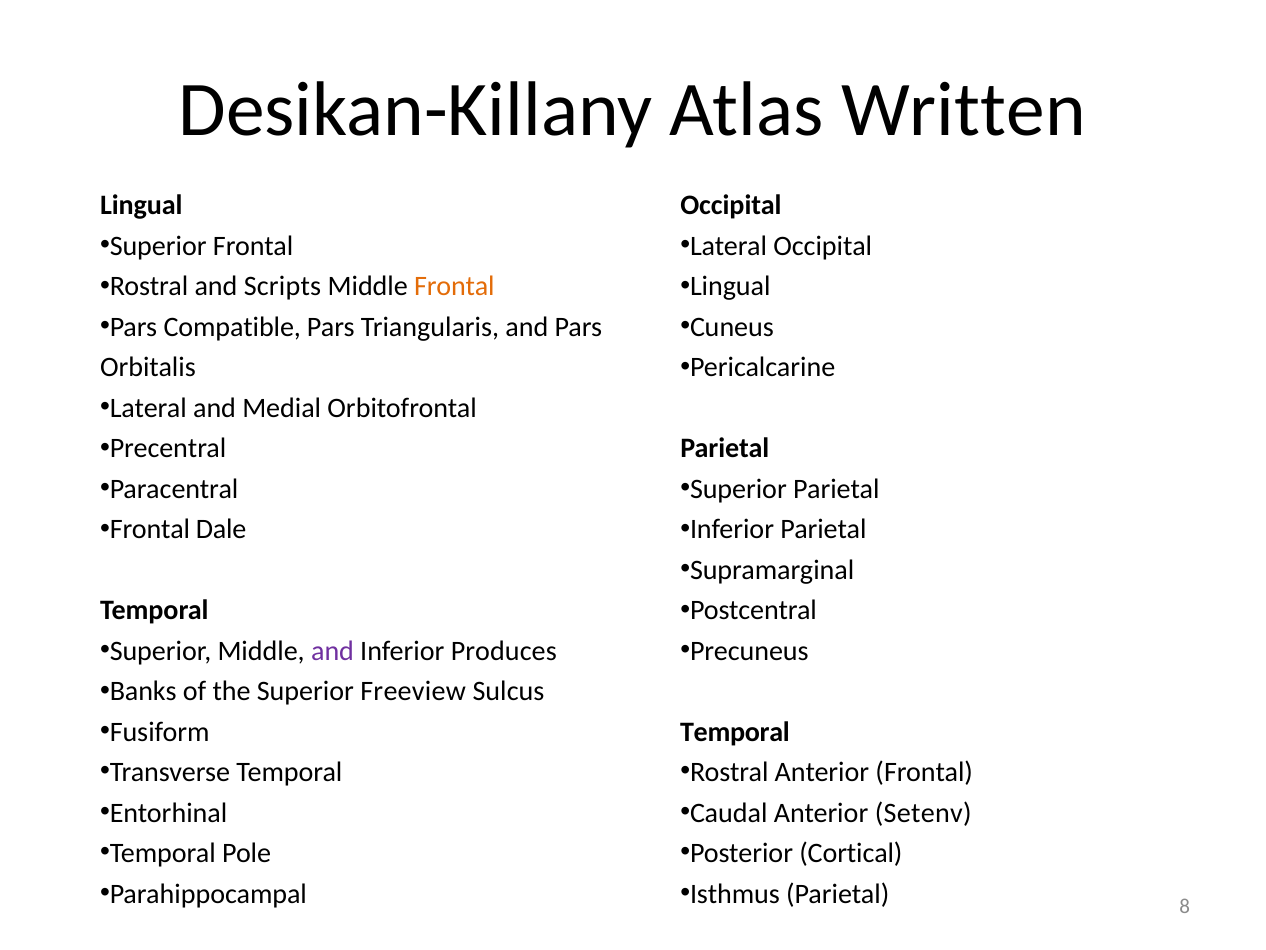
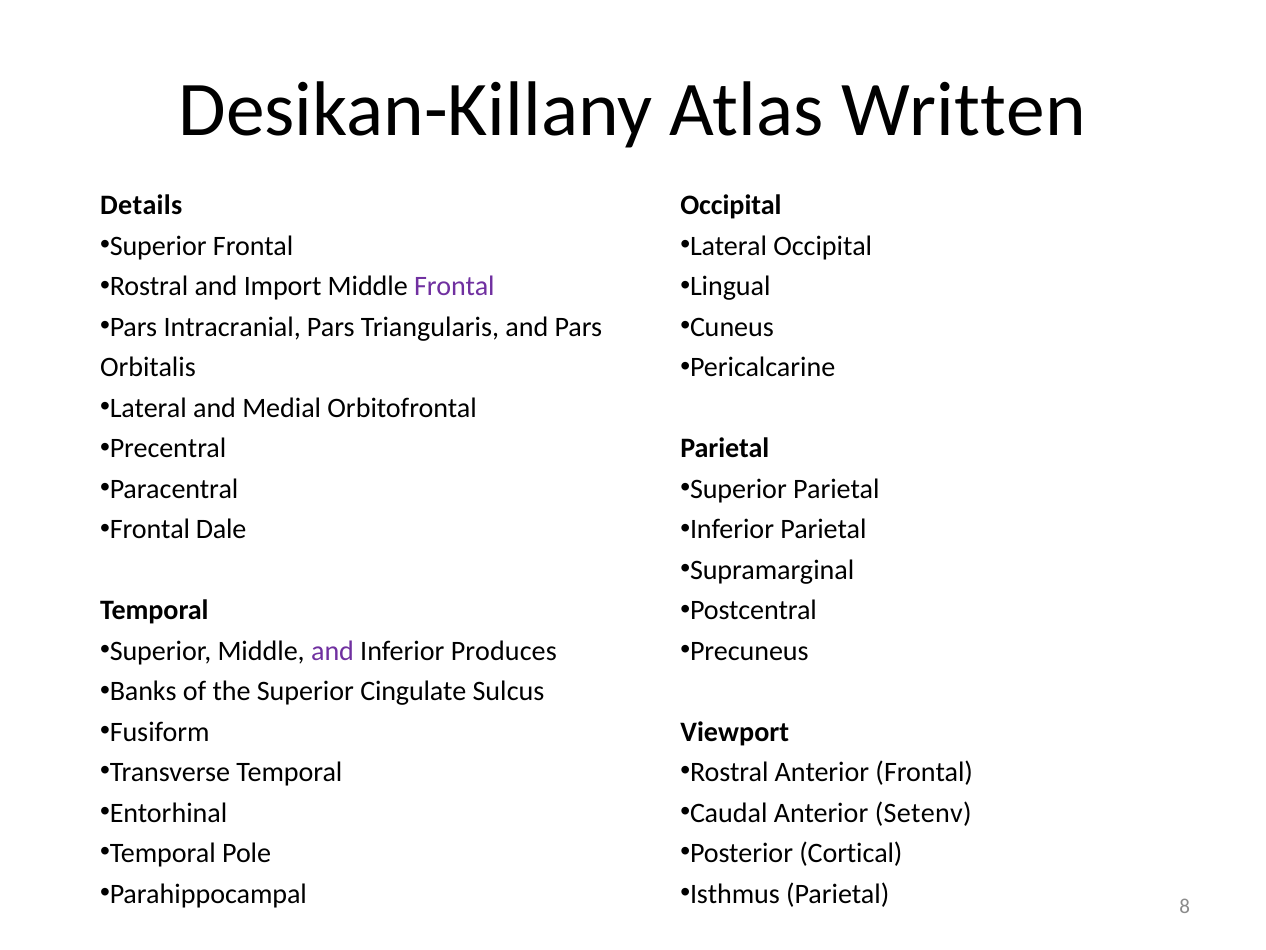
Lingual at (141, 205): Lingual -> Details
Scripts: Scripts -> Import
Frontal at (454, 286) colour: orange -> purple
Compatible: Compatible -> Intracranial
Freeview: Freeview -> Cingulate
Temporal at (735, 731): Temporal -> Viewport
